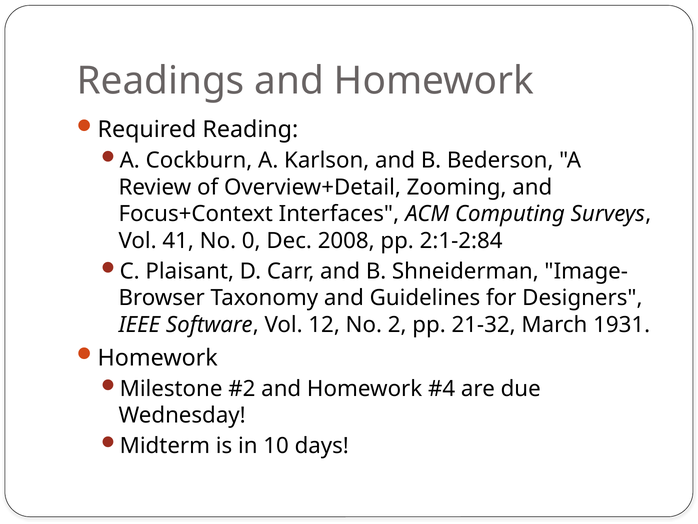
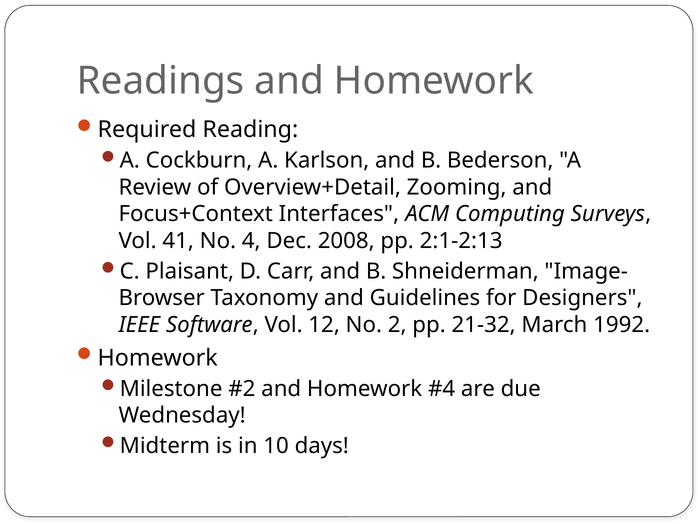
0: 0 -> 4
2:1-2:84: 2:1-2:84 -> 2:1-2:13
1931: 1931 -> 1992
